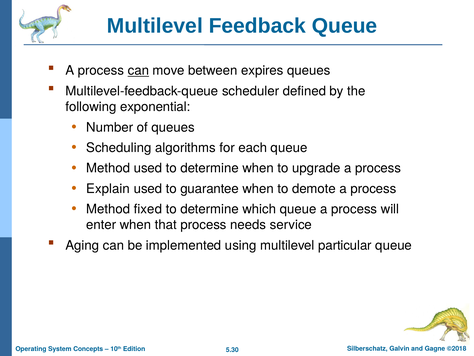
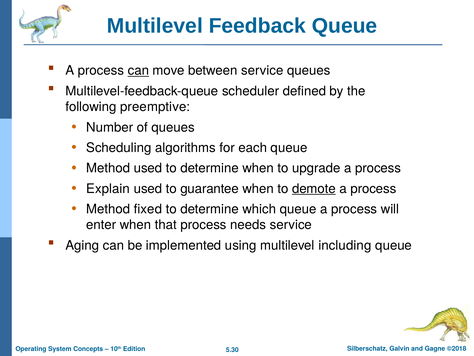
between expires: expires -> service
exponential: exponential -> preemptive
demote underline: none -> present
particular: particular -> including
